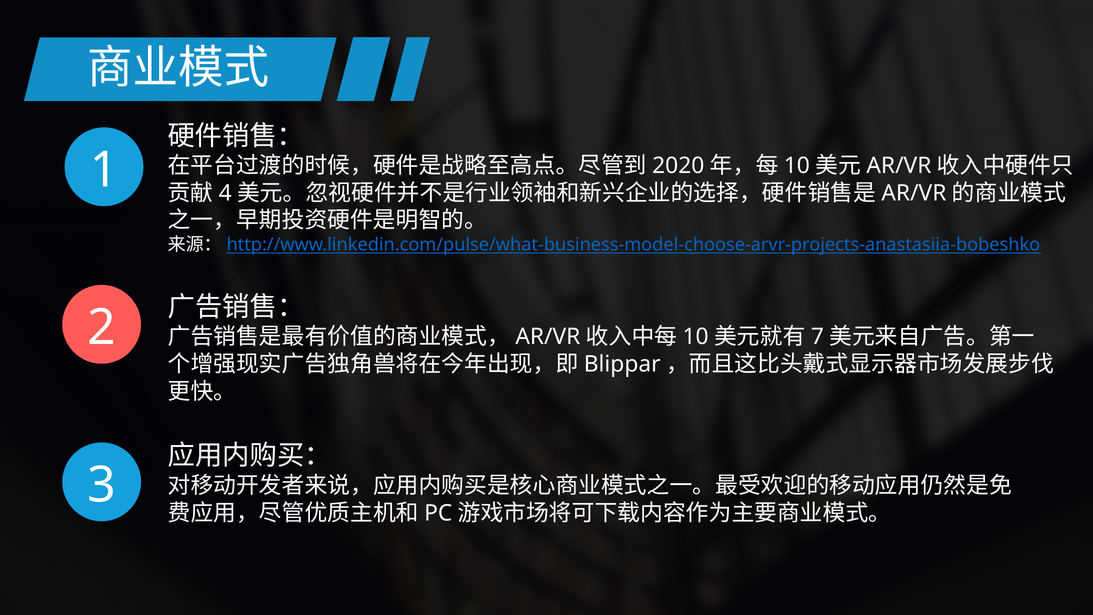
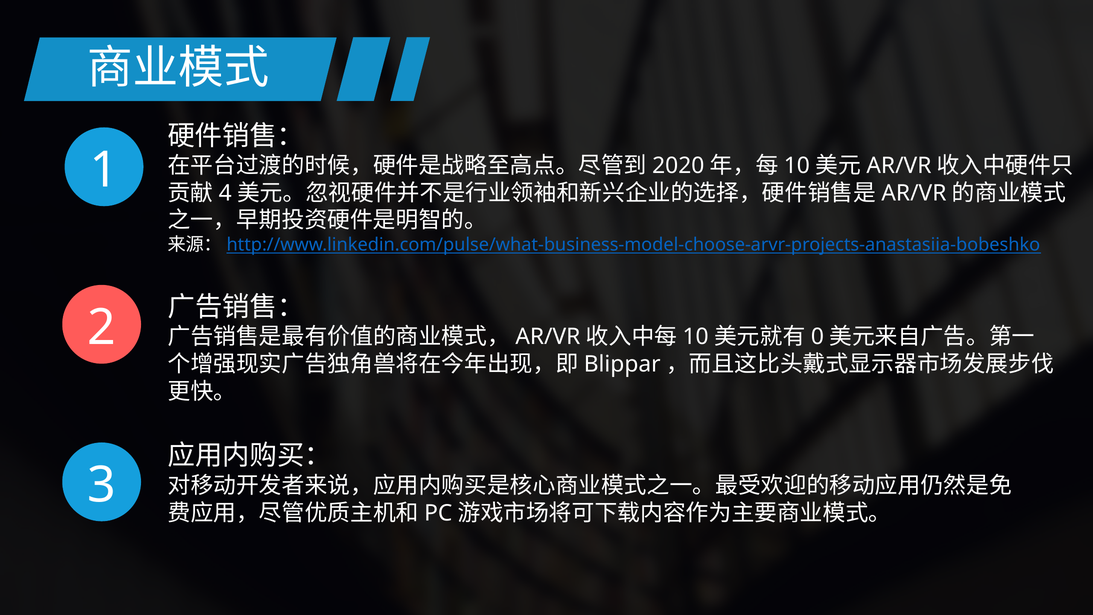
7: 7 -> 0
